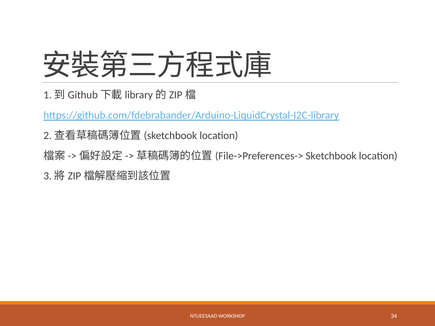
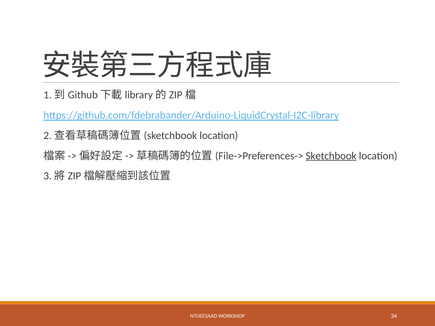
Sketchbook underline: none -> present
